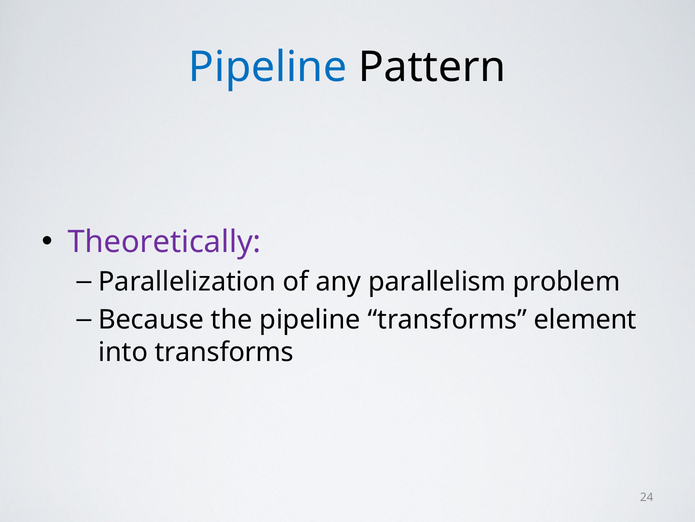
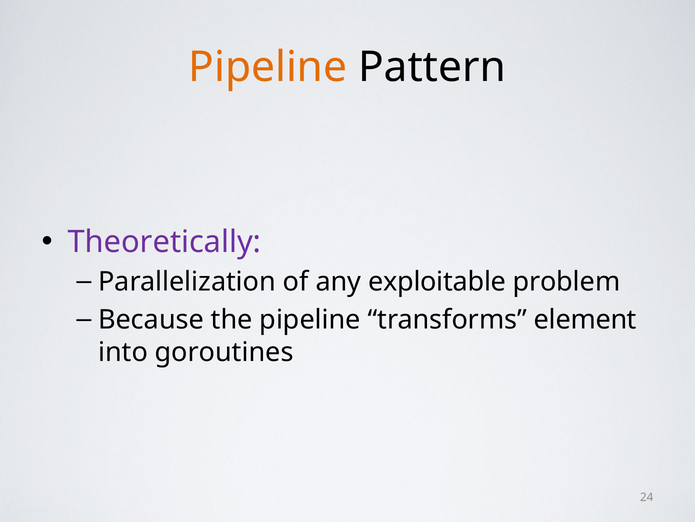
Pipeline at (268, 67) colour: blue -> orange
parallelism: parallelism -> exploitable
into transforms: transforms -> goroutines
